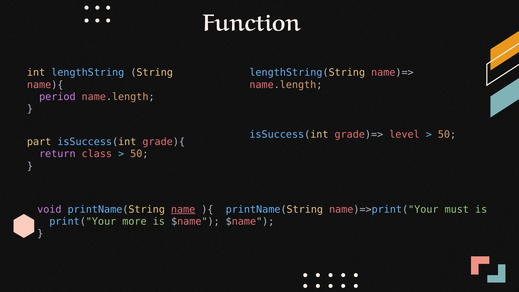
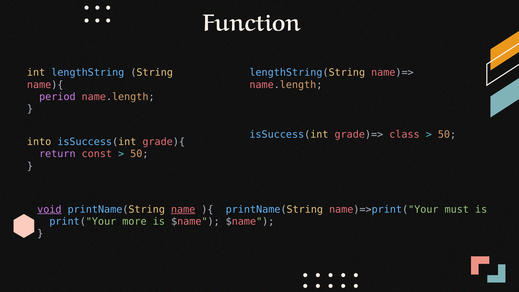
level: level -> class
part: part -> into
class: class -> const
void underline: none -> present
